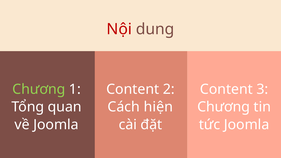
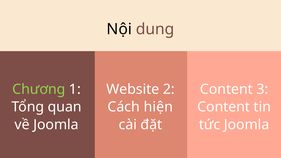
Nội colour: red -> black
Content at (133, 89): Content -> Website
Chương at (224, 107): Chương -> Content
